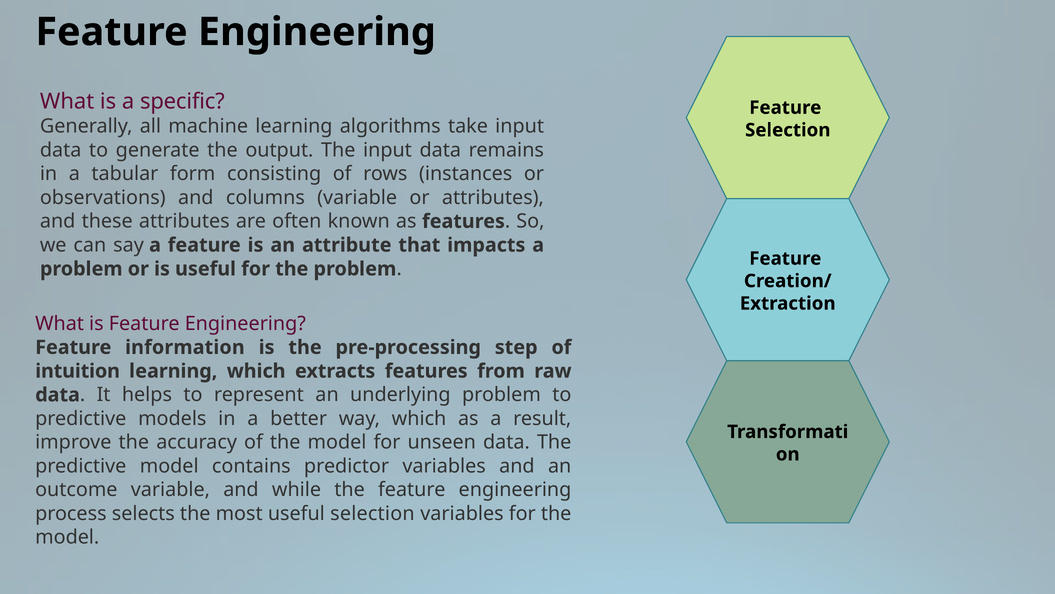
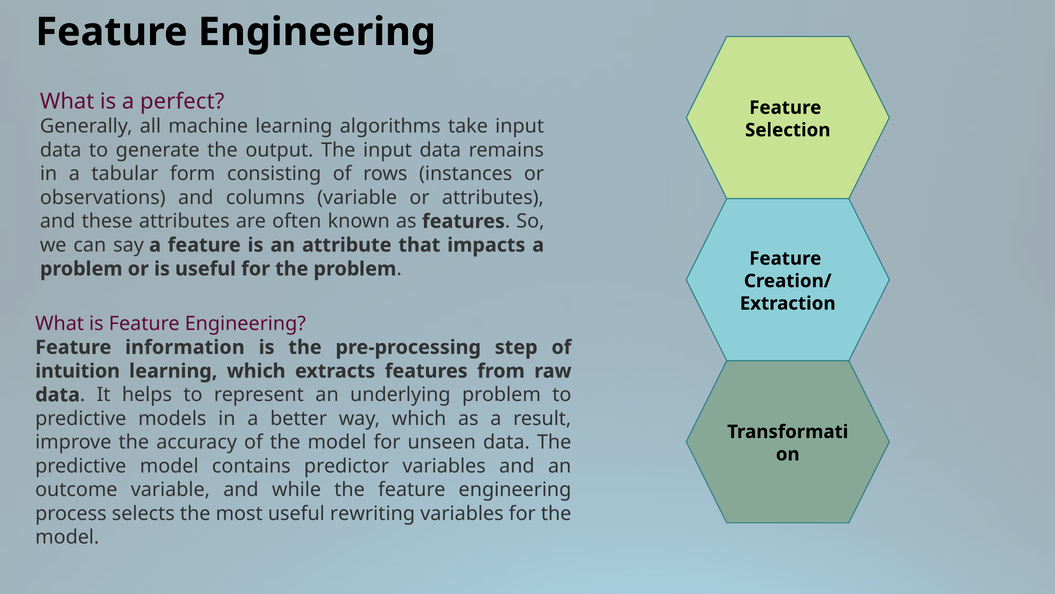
specific: specific -> perfect
useful selection: selection -> rewriting
